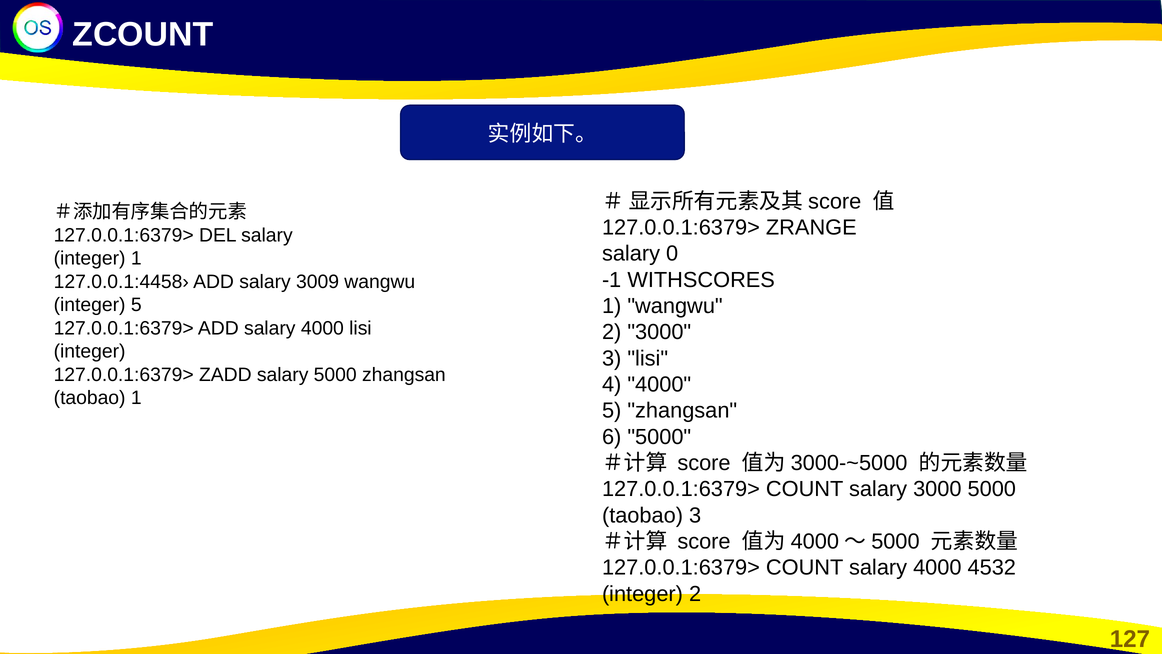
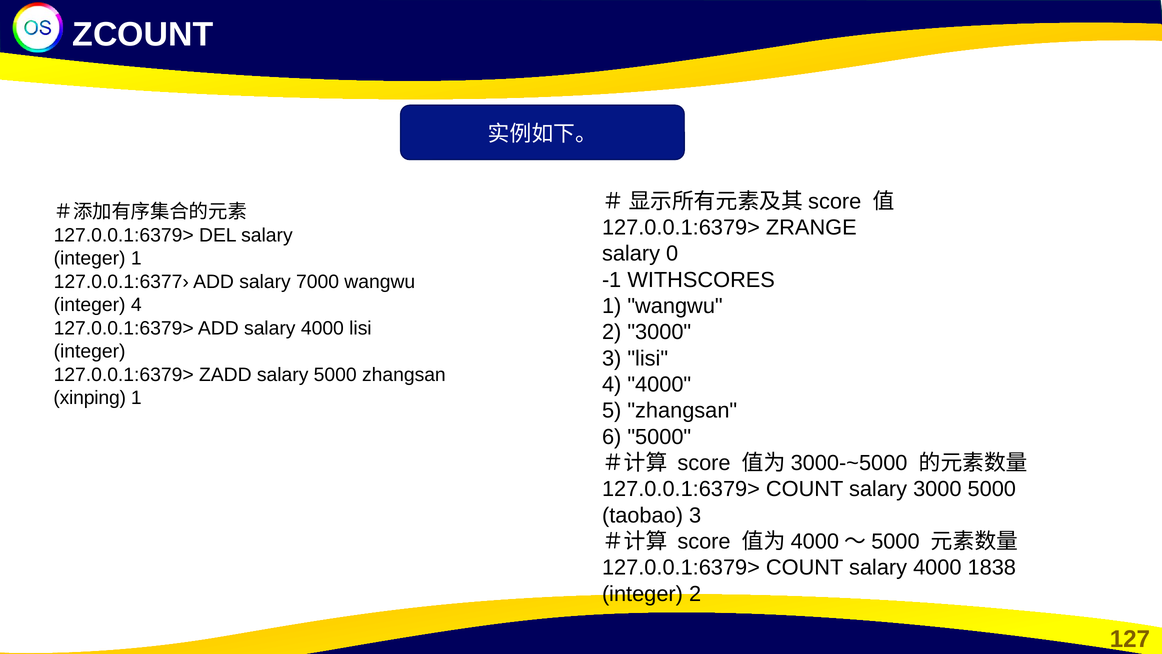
127.0.0.1:4458›: 127.0.0.1:4458› -> 127.0.0.1:6377›
3009: 3009 -> 7000
integer 5: 5 -> 4
taobao at (90, 398): taobao -> xinping
4532: 4532 -> 1838
